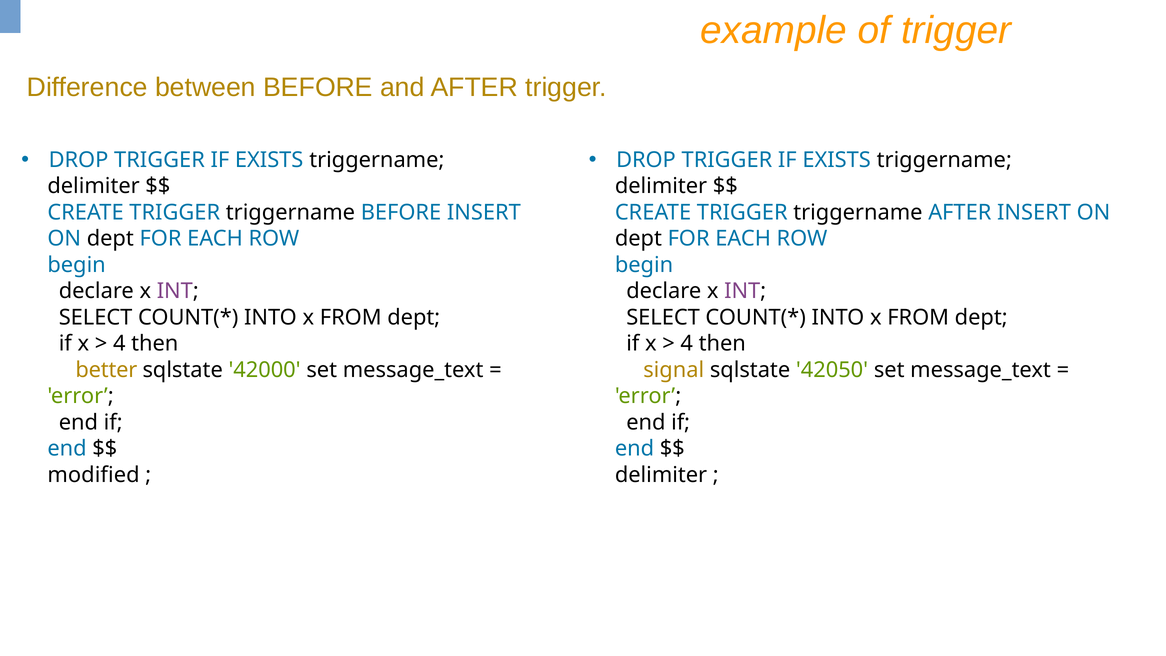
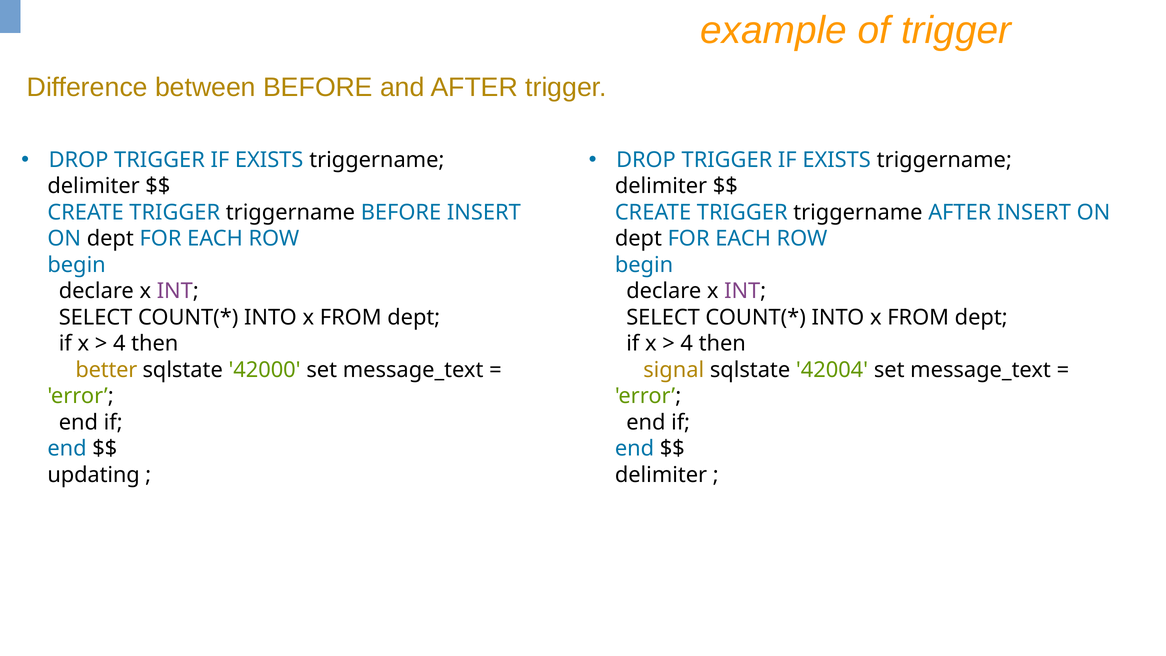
42050: 42050 -> 42004
modified: modified -> updating
